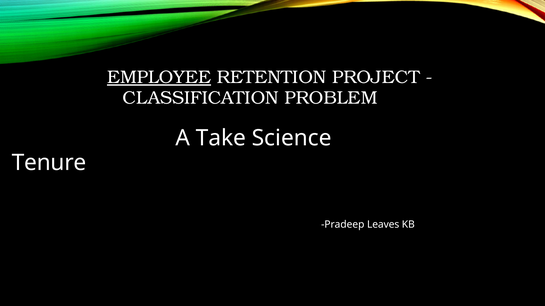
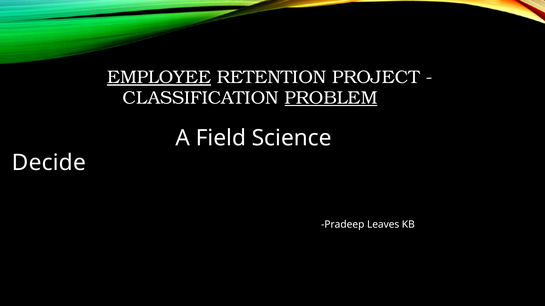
PROBLEM underline: none -> present
Take: Take -> Field
Tenure: Tenure -> Decide
